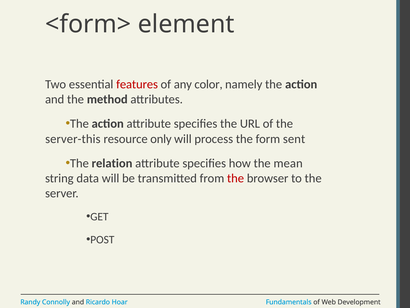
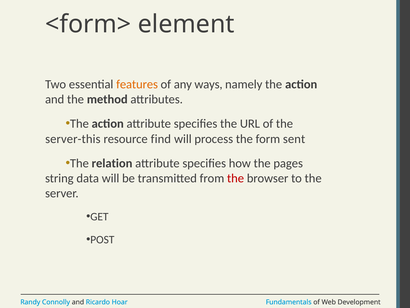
features colour: red -> orange
color: color -> ways
only: only -> find
mean: mean -> pages
